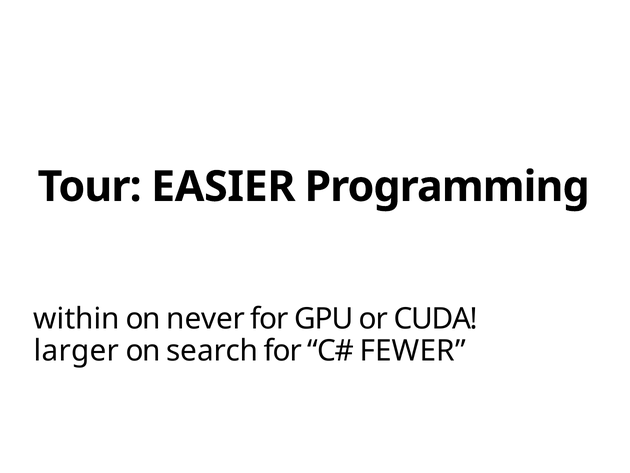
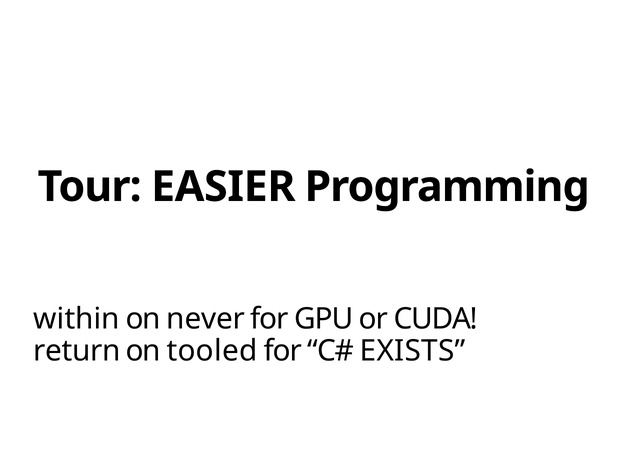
larger: larger -> return
search: search -> tooled
FEWER: FEWER -> EXISTS
